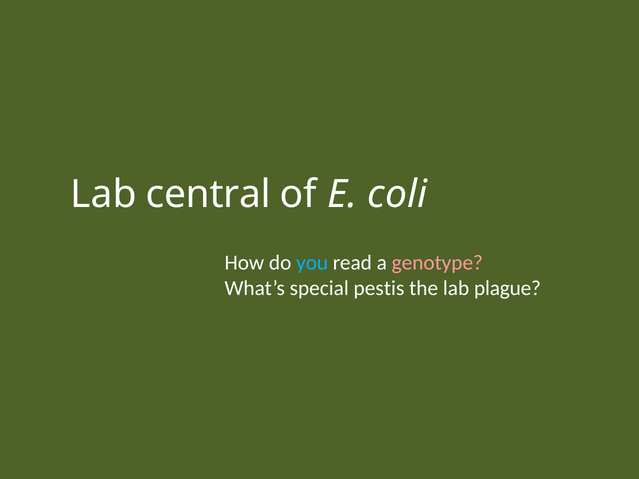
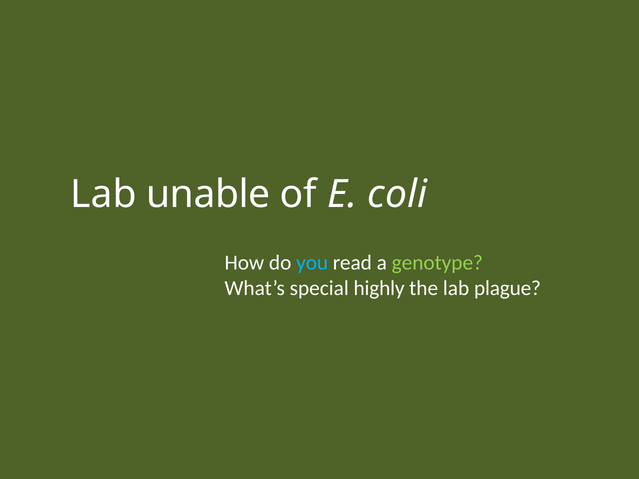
central: central -> unable
genotype colour: pink -> light green
pestis: pestis -> highly
